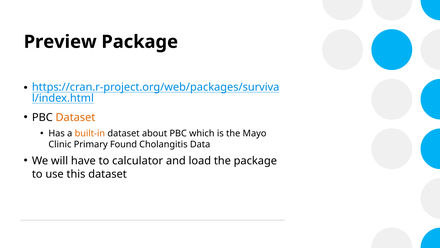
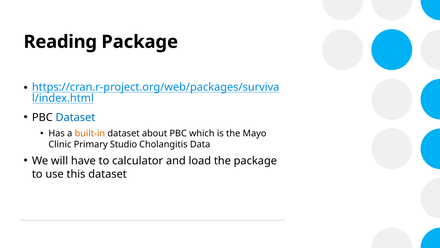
Preview: Preview -> Reading
Dataset at (75, 117) colour: orange -> blue
Found: Found -> Studio
